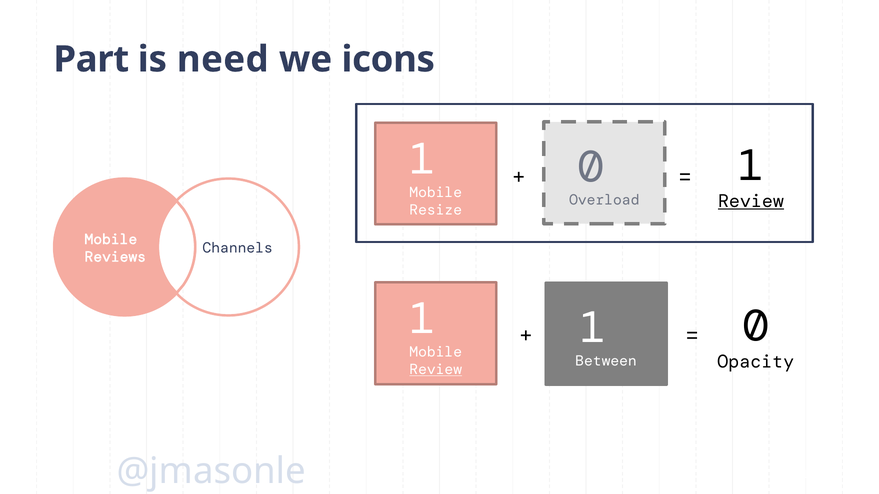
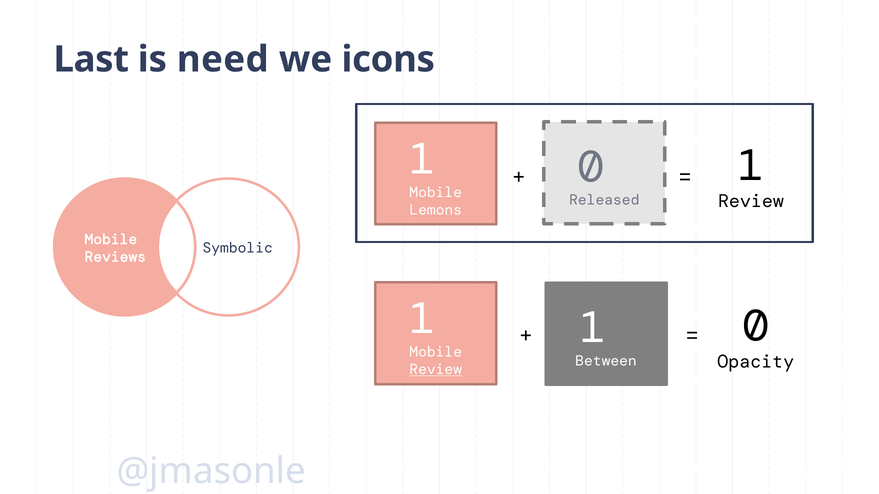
Part: Part -> Last
Review at (751, 201) underline: present -> none
Overload: Overload -> Released
Resize: Resize -> Lemons
Channels: Channels -> Symbolic
